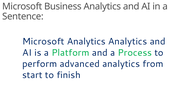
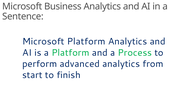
Microsoft Analytics: Analytics -> Platform
